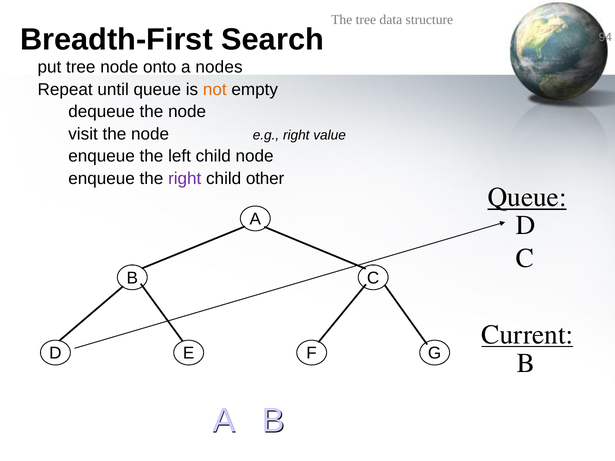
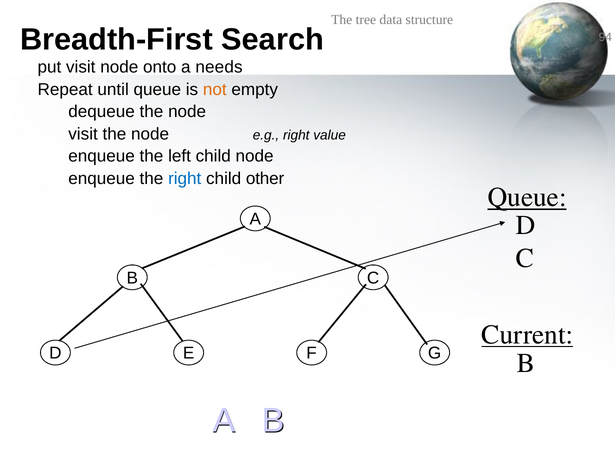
put tree: tree -> visit
nodes: nodes -> needs
right at (185, 179) colour: purple -> blue
